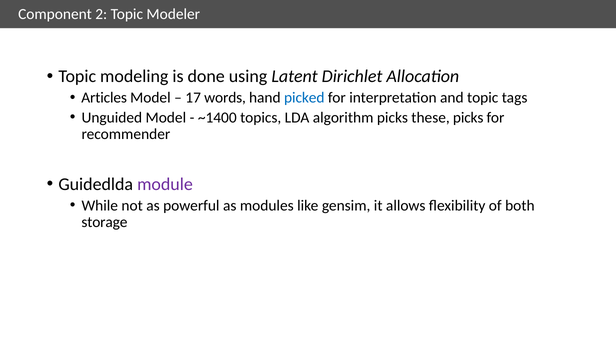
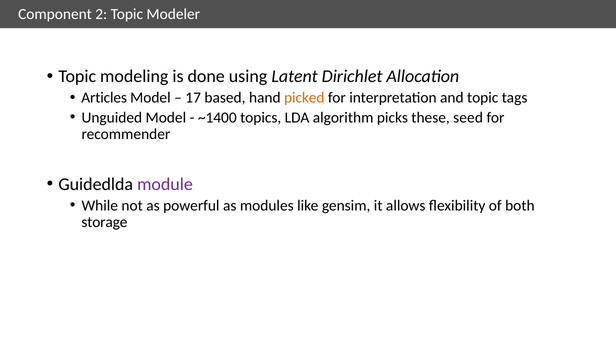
words: words -> based
picked colour: blue -> orange
these picks: picks -> seed
